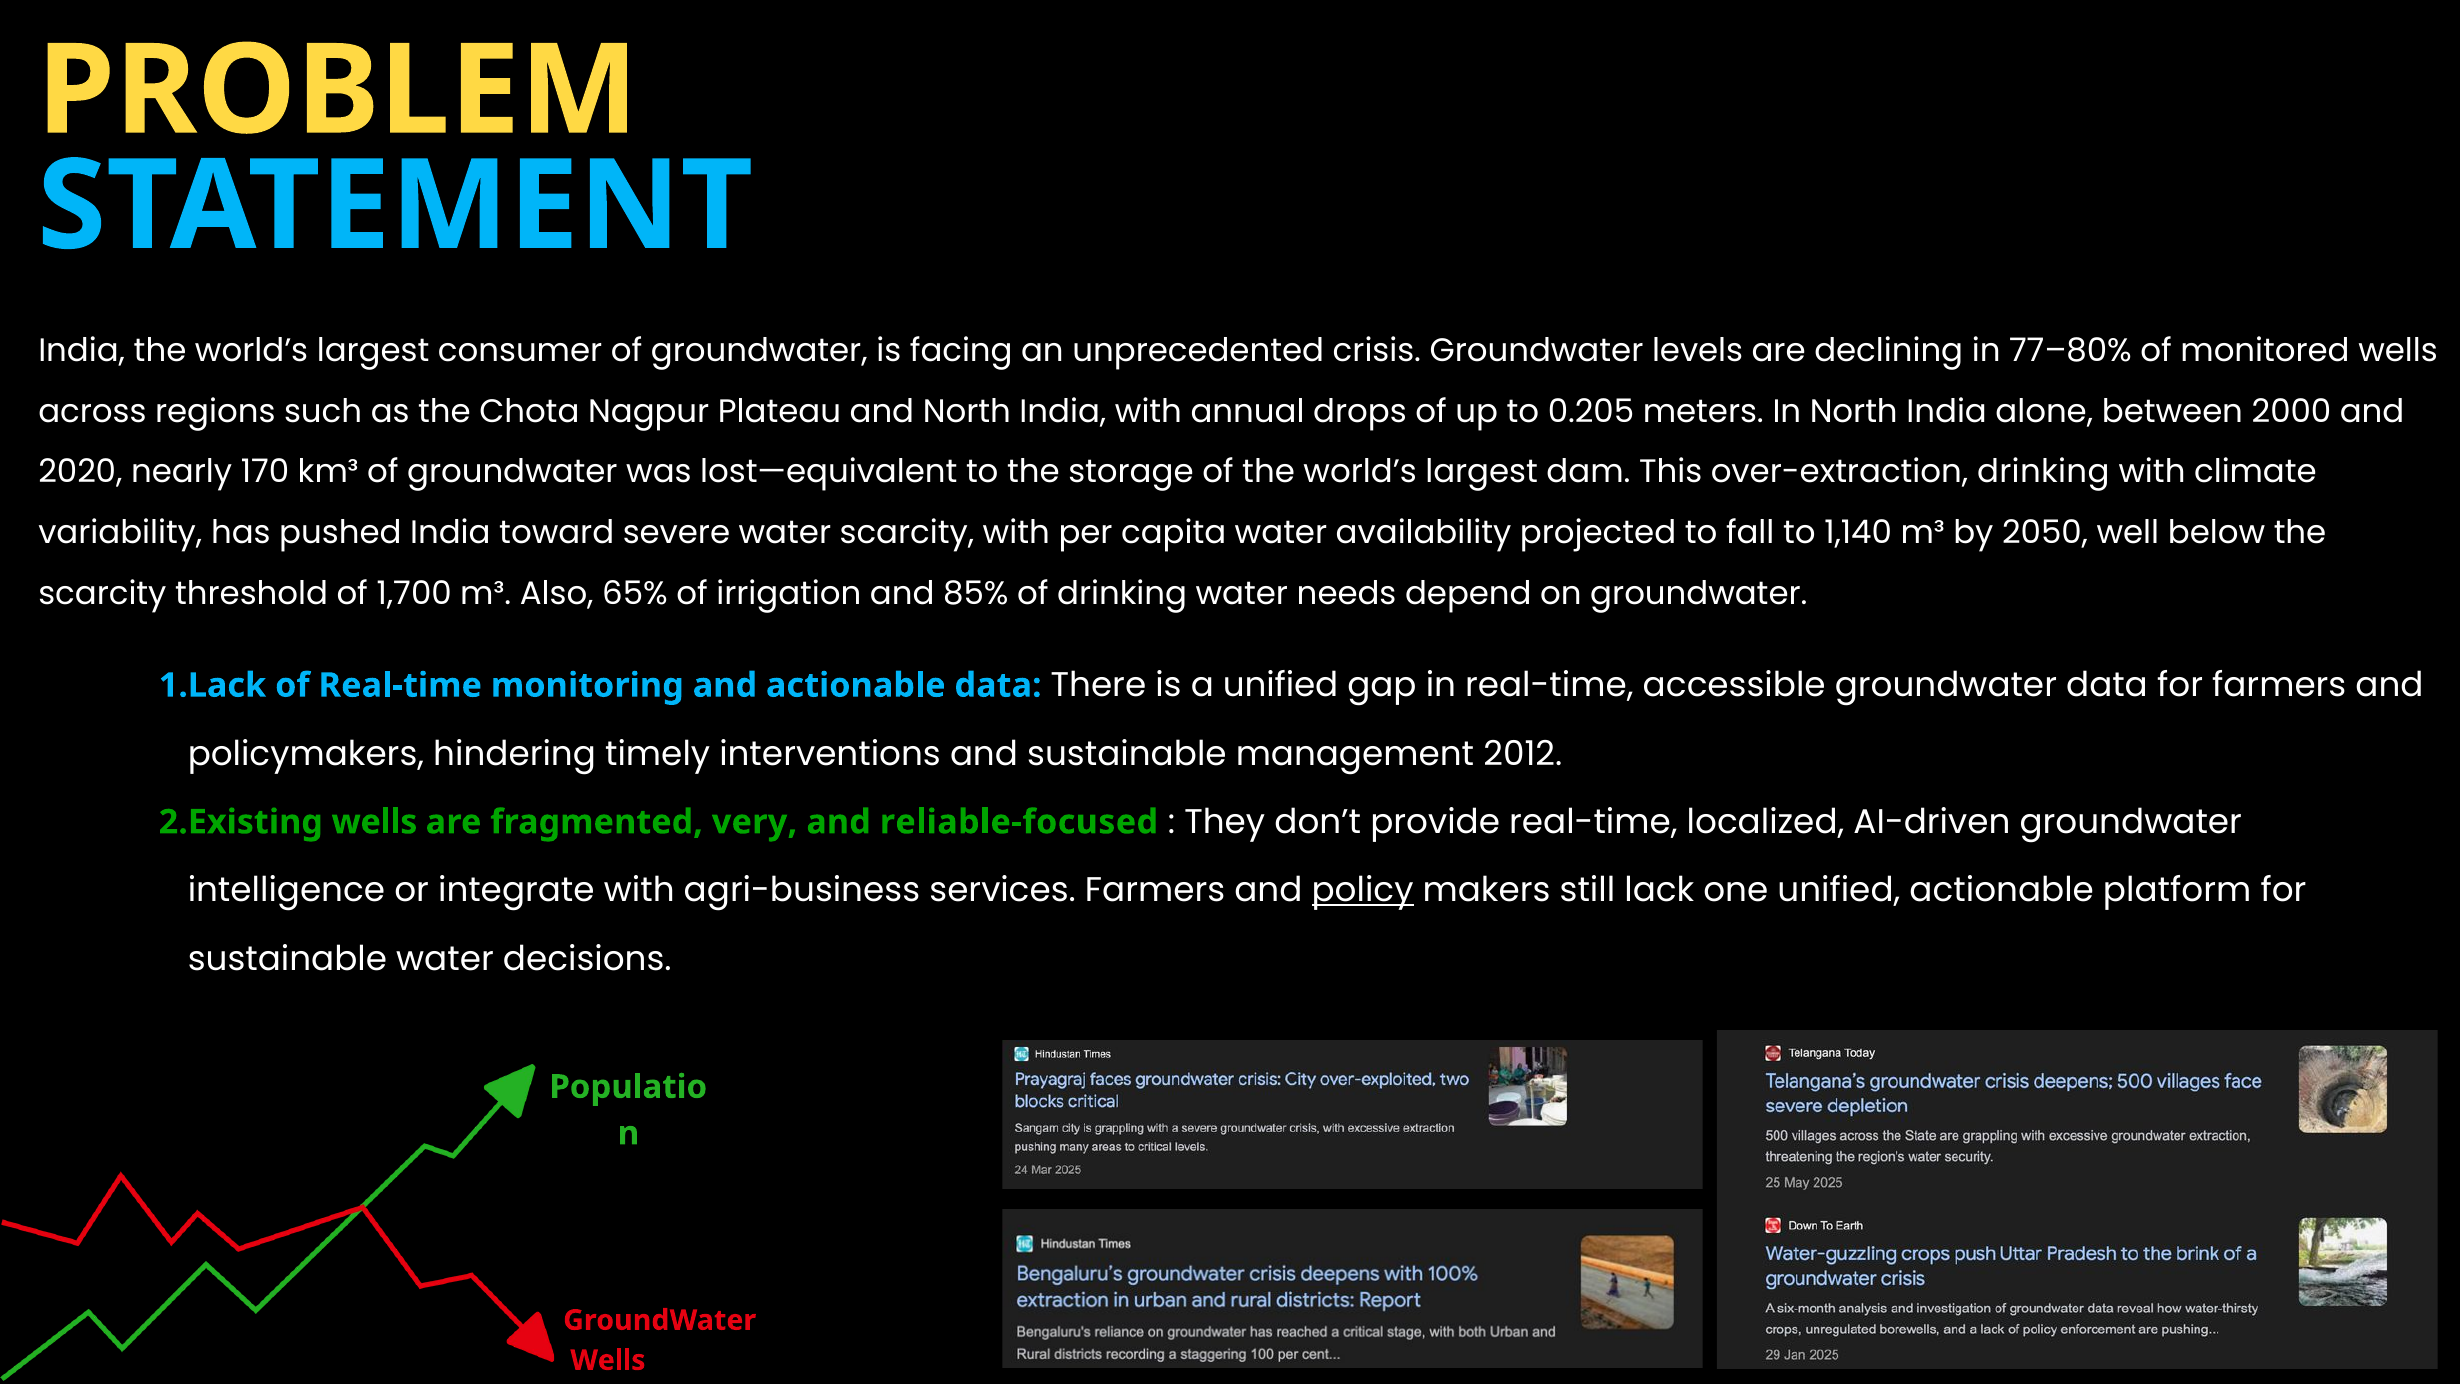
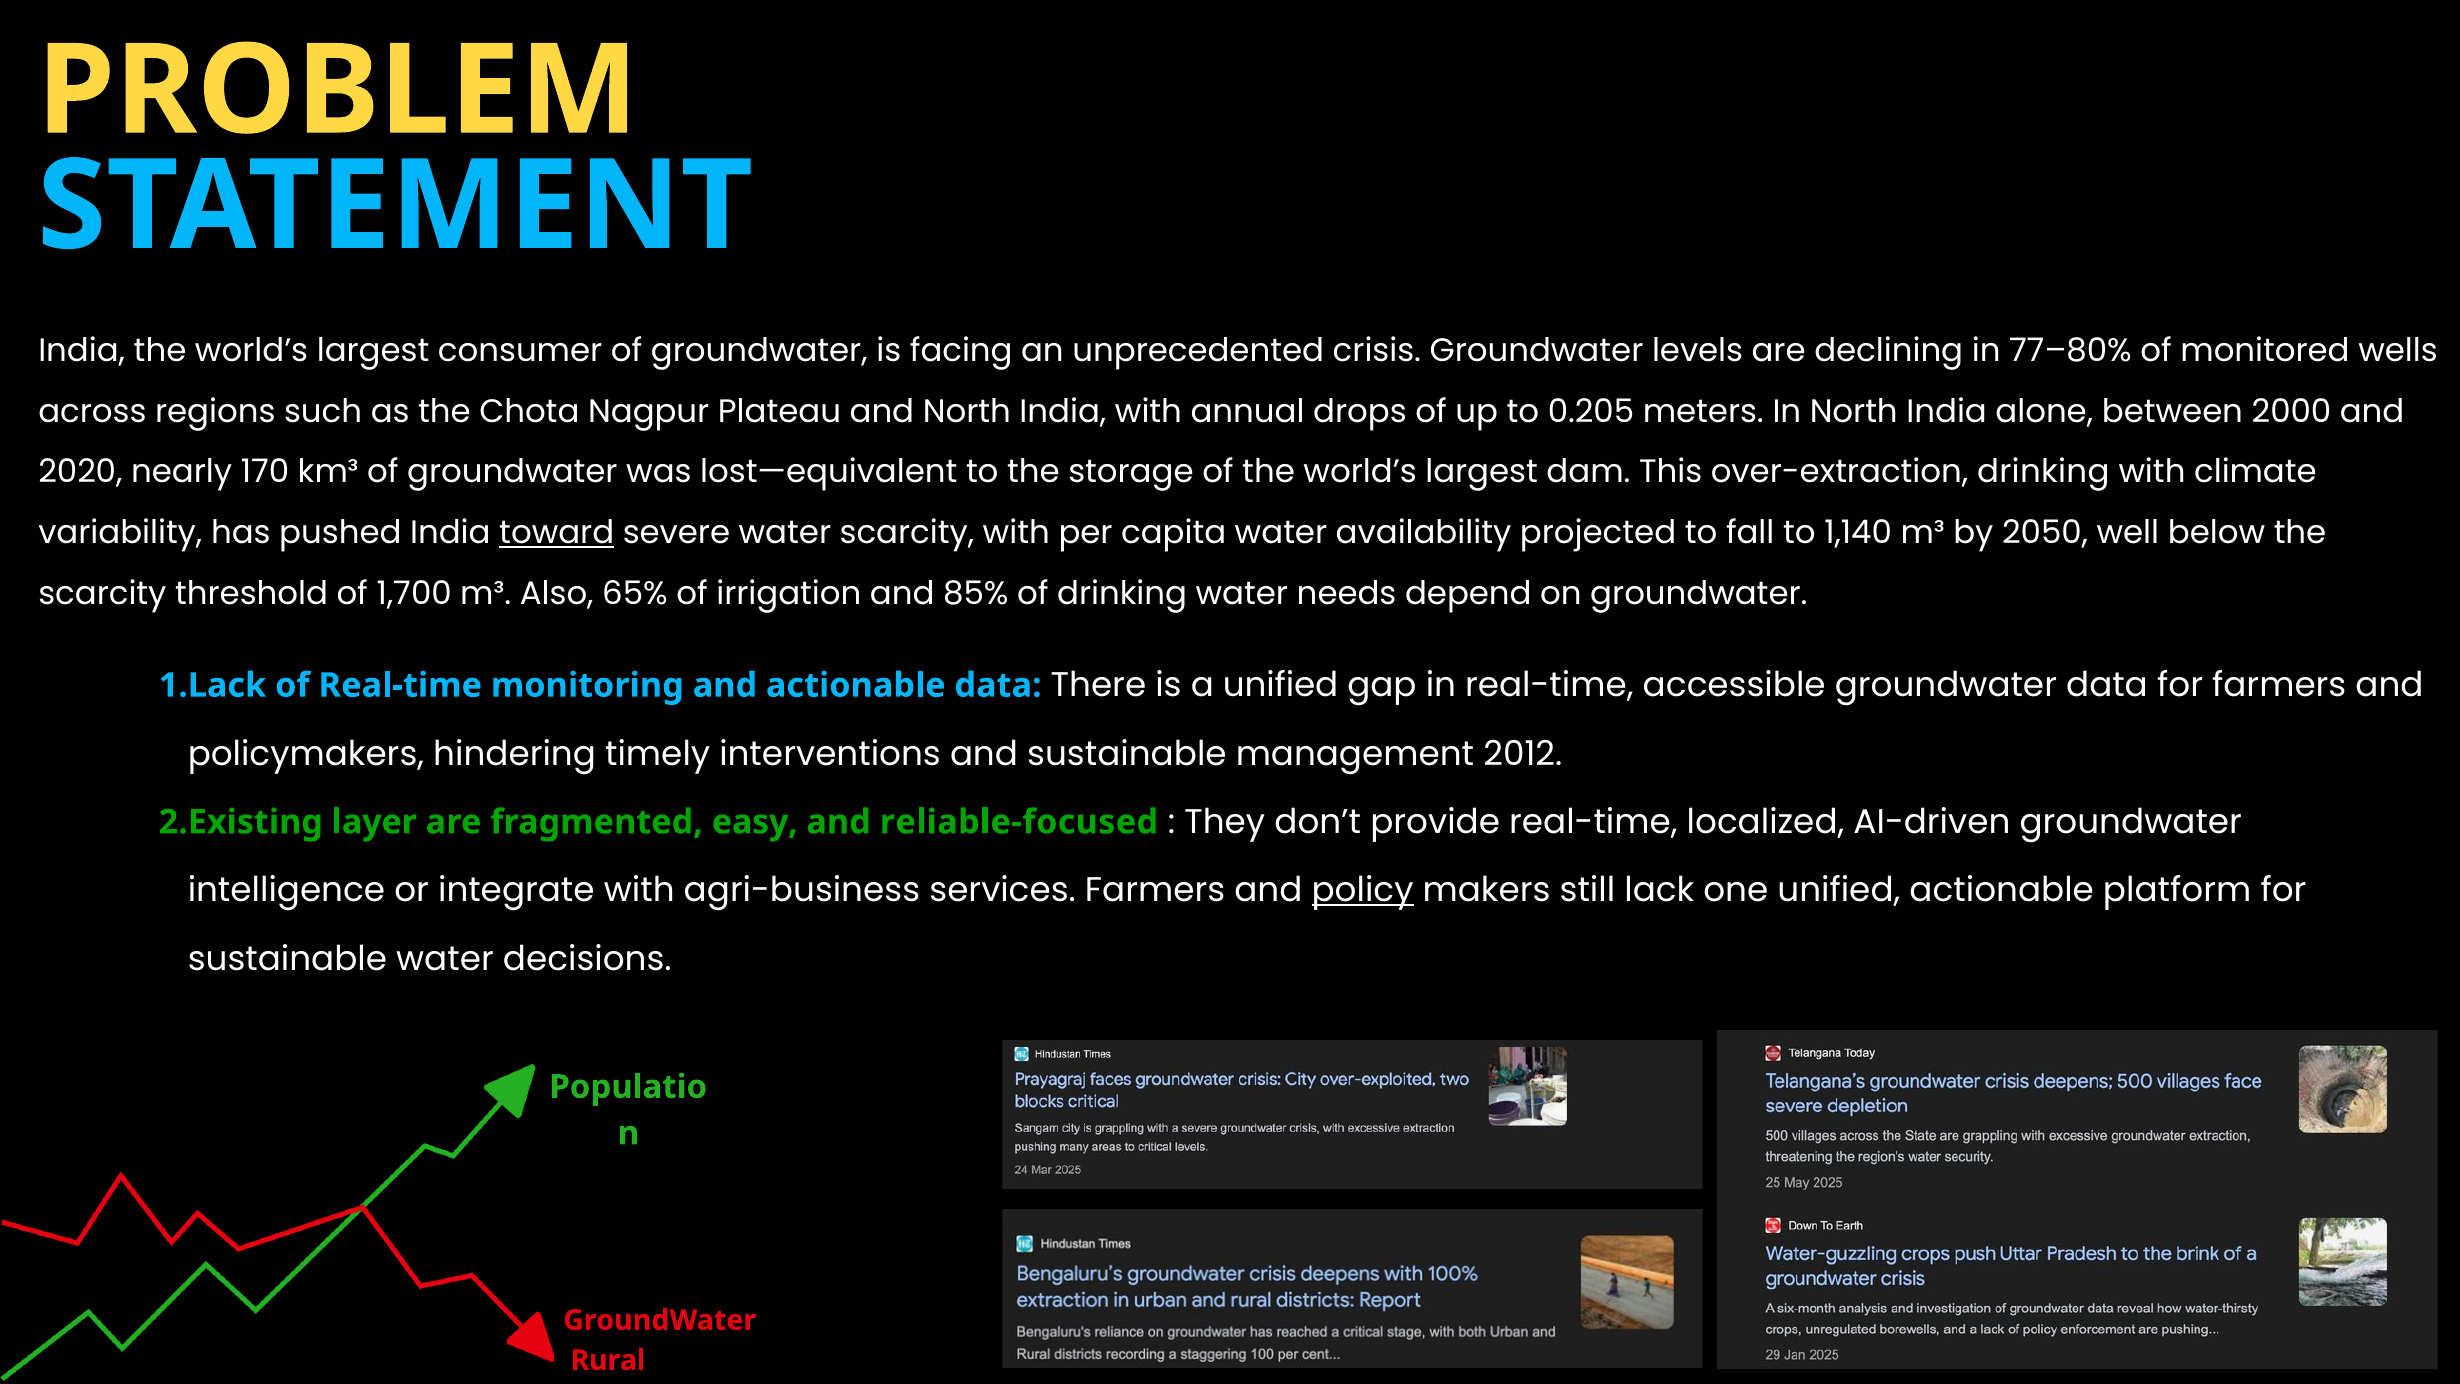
toward underline: none -> present
wells at (374, 822): wells -> layer
very: very -> easy
Wells at (608, 1360): Wells -> Rural
